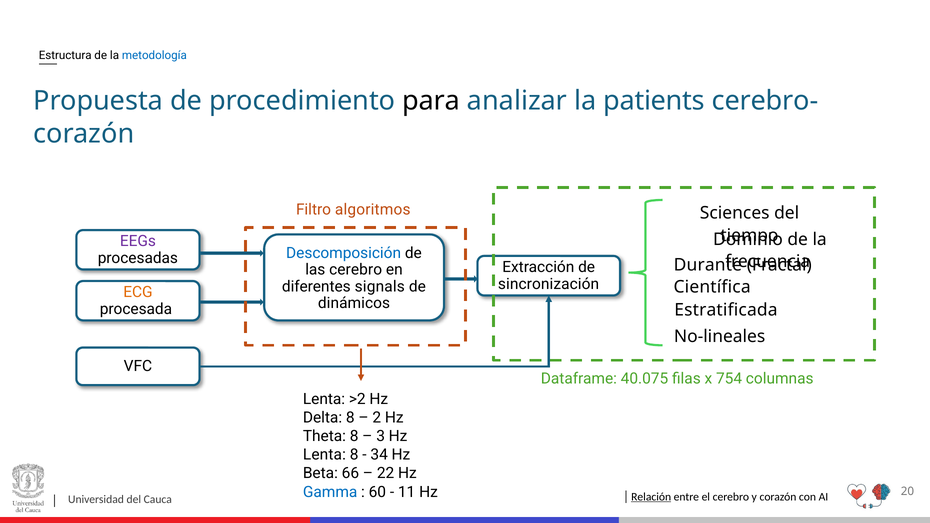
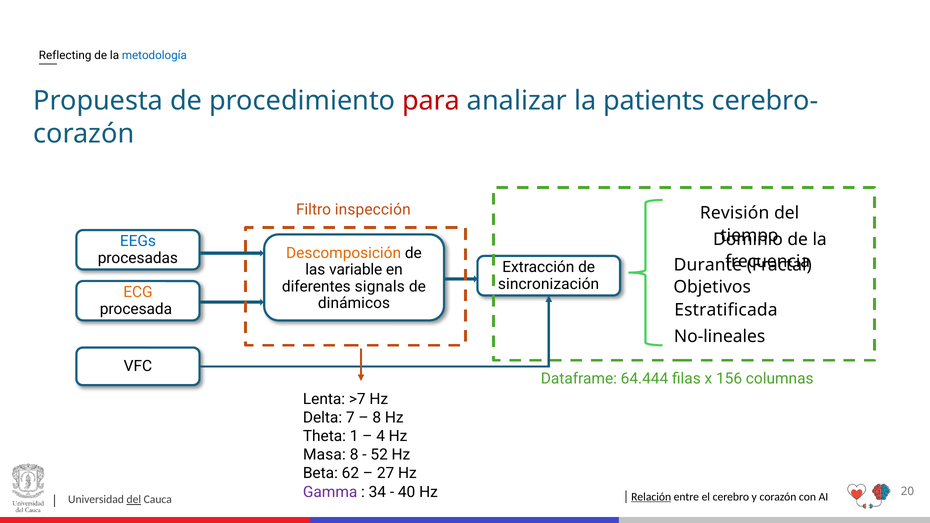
Estructura: Estructura -> Reflecting
para colour: black -> red
algoritmos: algoritmos -> inspección
Sciences: Sciences -> Revisión
EEGs colour: purple -> blue
Descomposición colour: blue -> orange
las cerebro: cerebro -> variable
Científica: Científica -> Objetivos
40.075: 40.075 -> 64.444
754: 754 -> 156
>2: >2 -> >7
Delta 8: 8 -> 7
2 at (377, 418): 2 -> 8
Theta 8: 8 -> 1
3: 3 -> 4
Lenta at (324, 455): Lenta -> Masa
34: 34 -> 52
66: 66 -> 62
22: 22 -> 27
Gamma colour: blue -> purple
60: 60 -> 34
11: 11 -> 40
del at (134, 500) underline: none -> present
